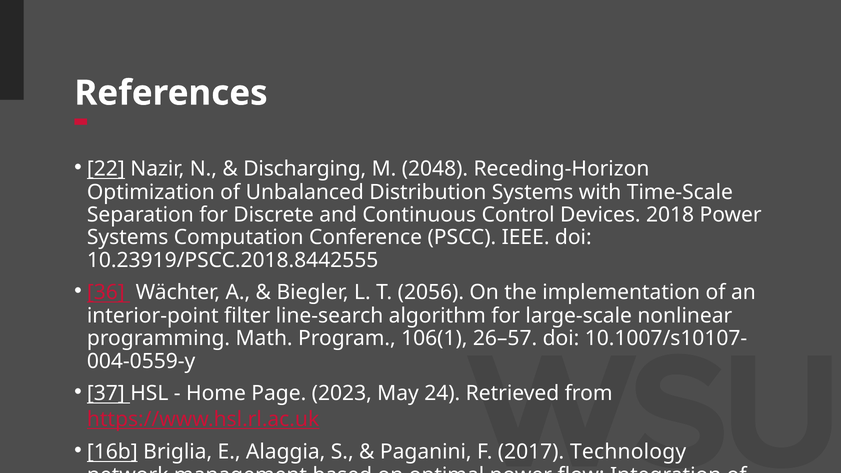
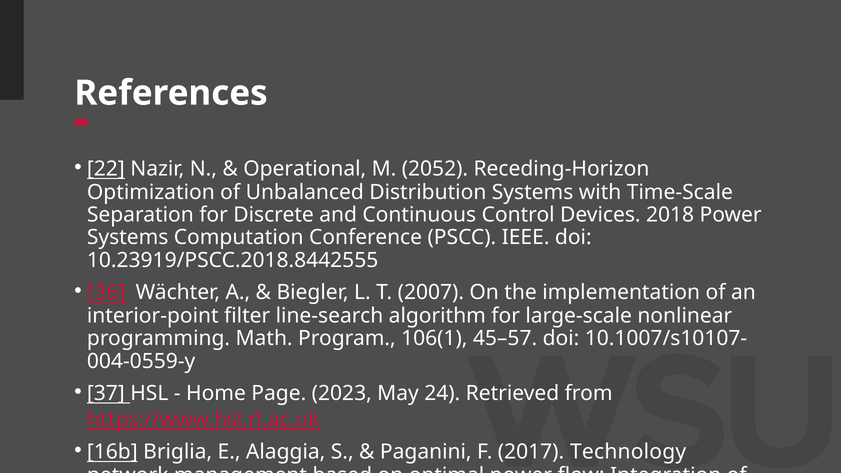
Discharging: Discharging -> Operational
2048: 2048 -> 2052
2056: 2056 -> 2007
26–57: 26–57 -> 45–57
